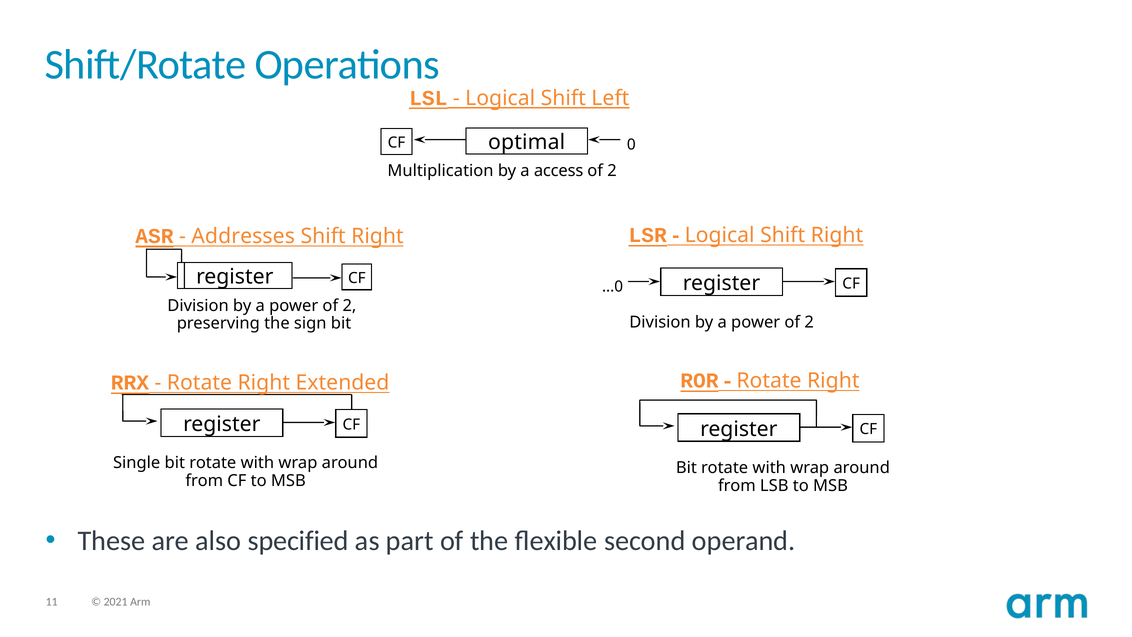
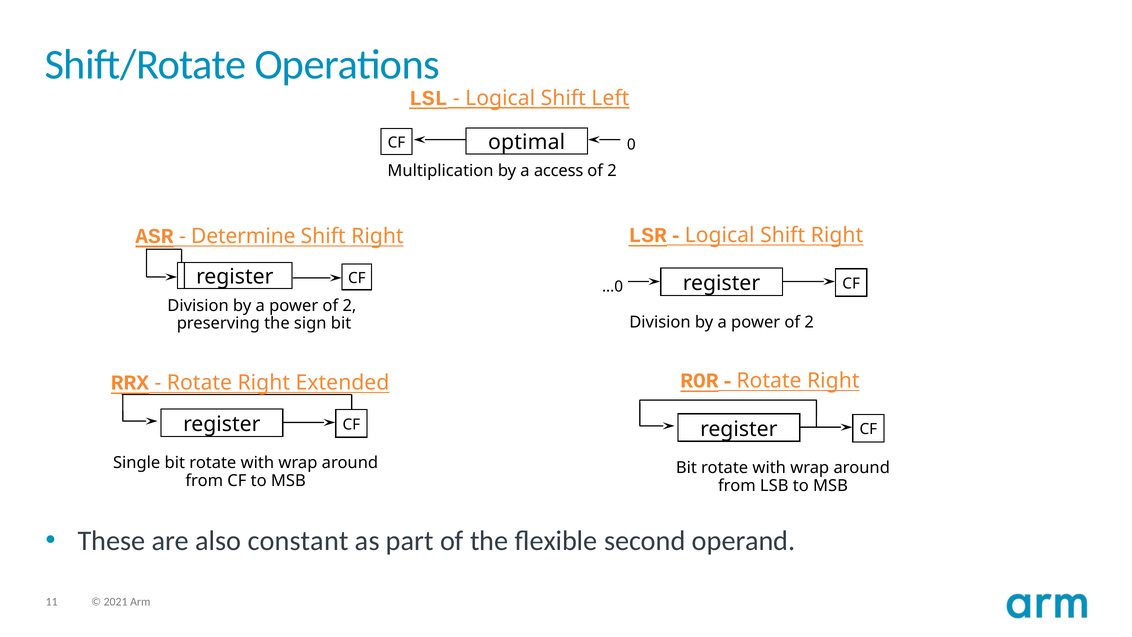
Addresses: Addresses -> Determine
specified: specified -> constant
